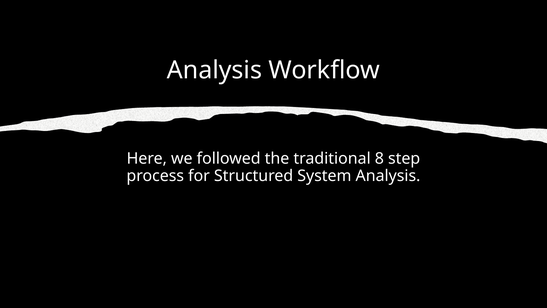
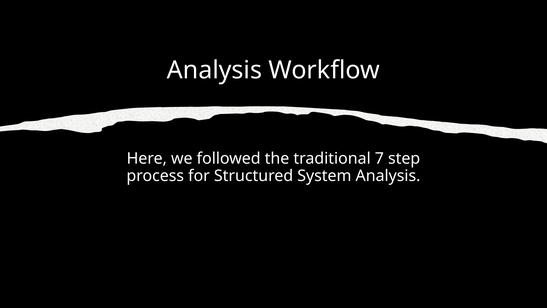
8: 8 -> 7
